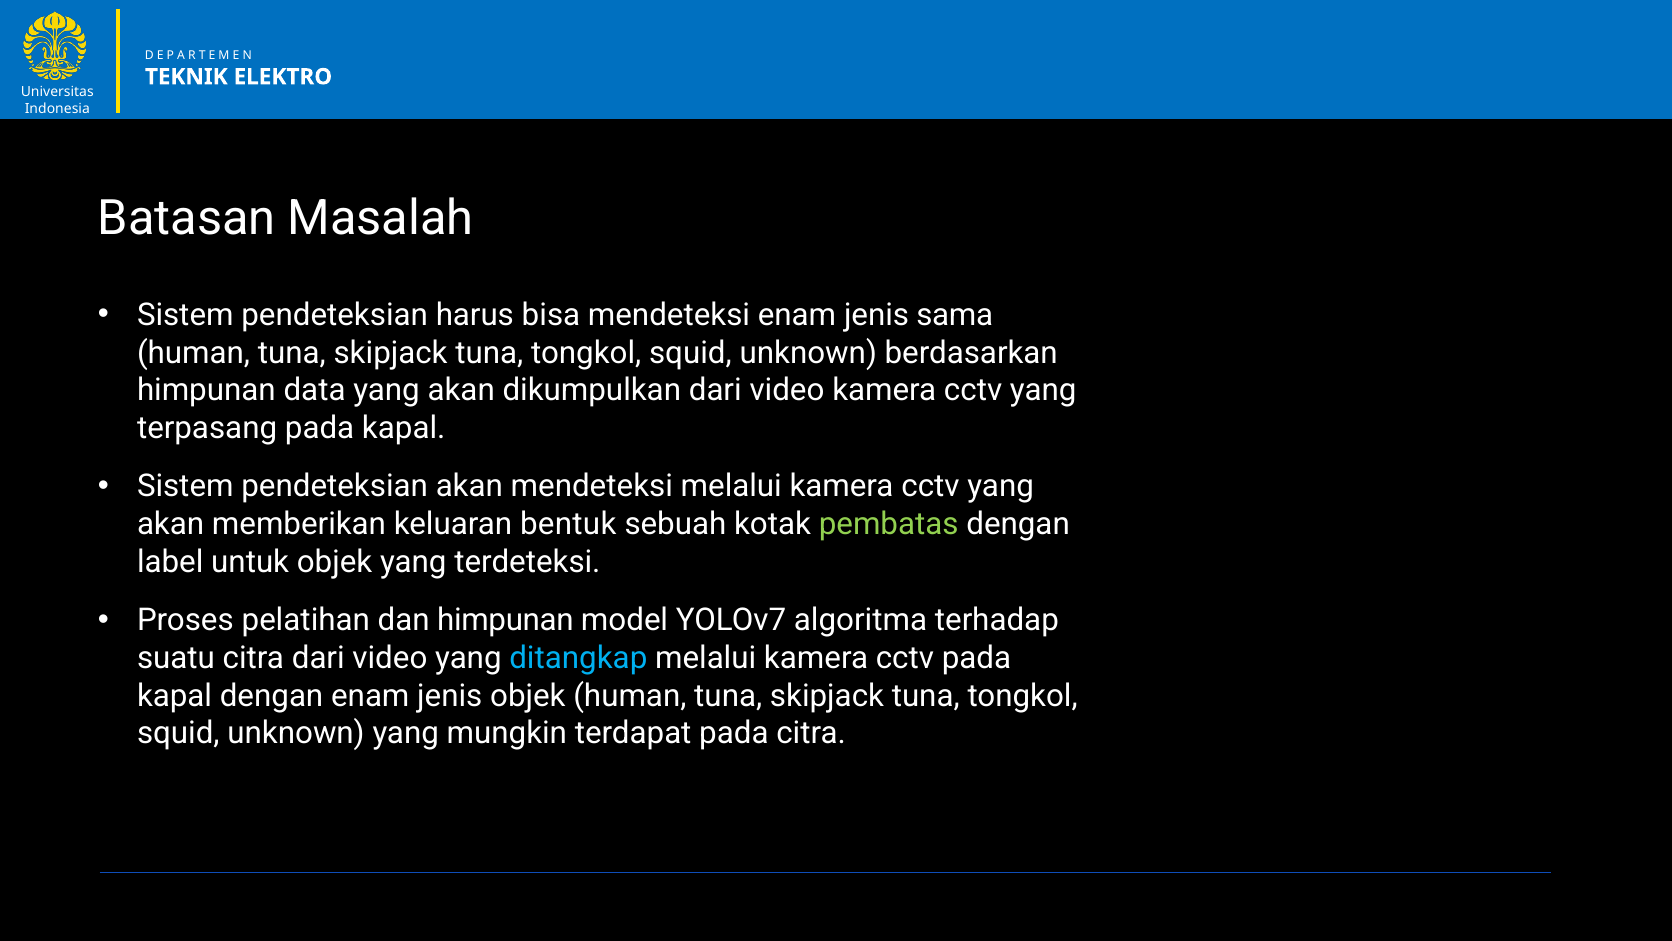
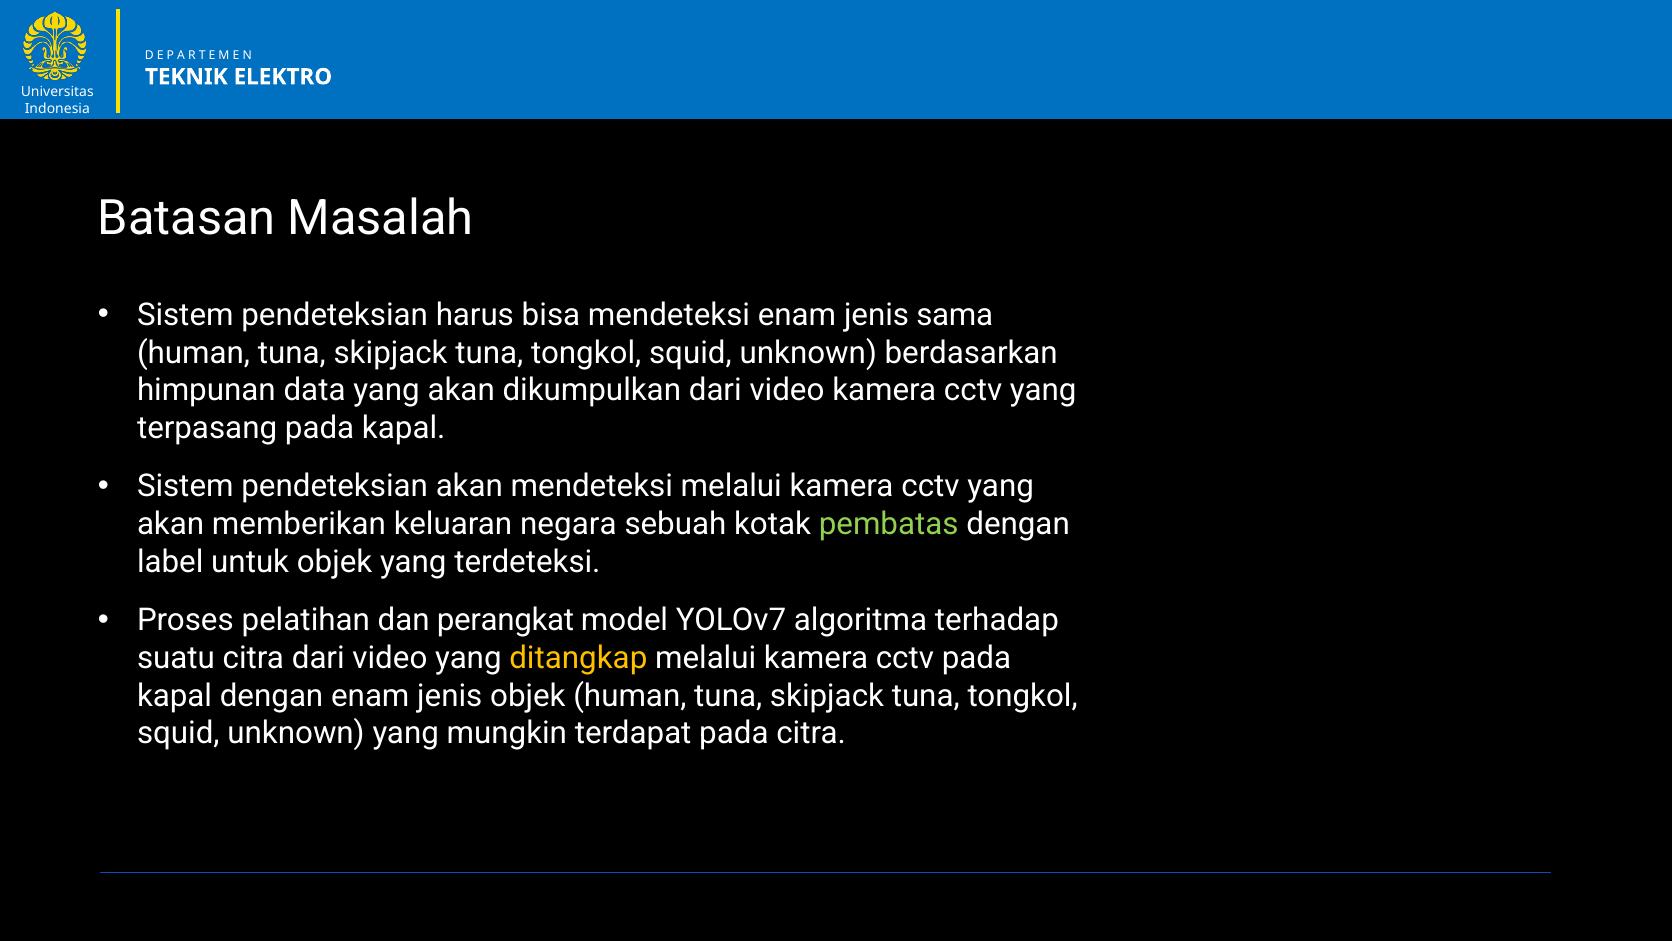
bentuk: bentuk -> negara
dan himpunan: himpunan -> perangkat
ditangkap colour: light blue -> yellow
